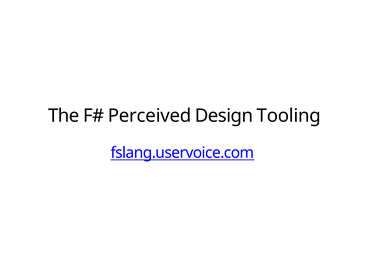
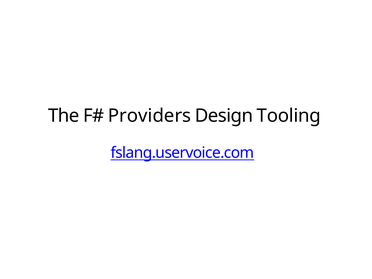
Perceived: Perceived -> Providers
